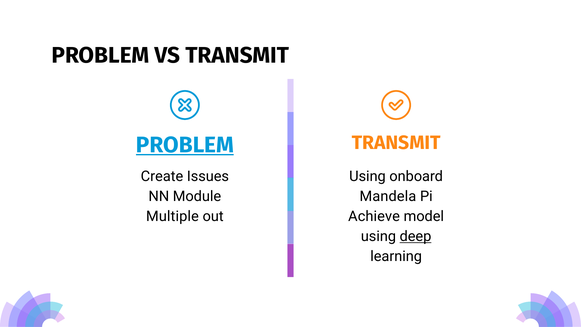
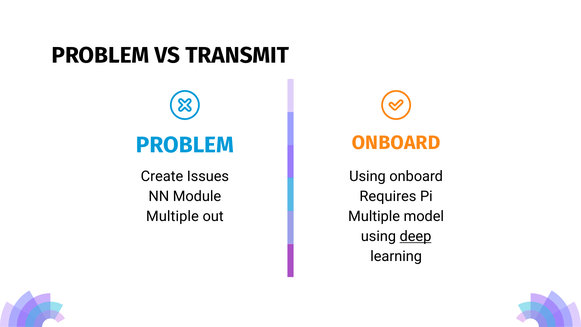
TRANSMIT at (396, 143): TRANSMIT -> ONBOARD
PROBLEM at (185, 145) underline: present -> none
Mandela: Mandela -> Requires
Achieve at (374, 216): Achieve -> Multiple
